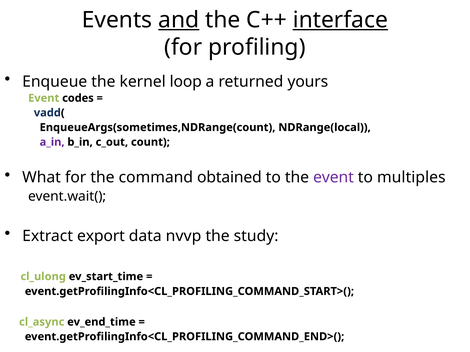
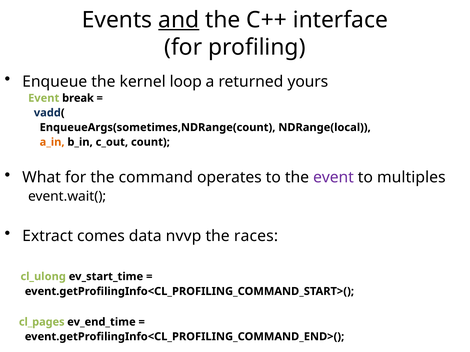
interface underline: present -> none
codes: codes -> break
a_in colour: purple -> orange
obtained: obtained -> operates
export: export -> comes
study: study -> races
cl_async: cl_async -> cl_pages
